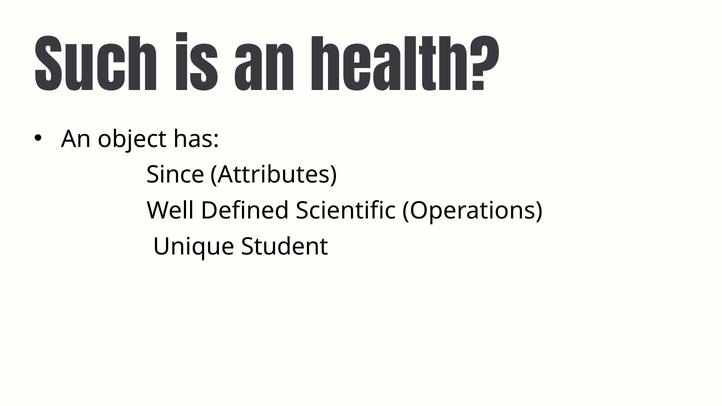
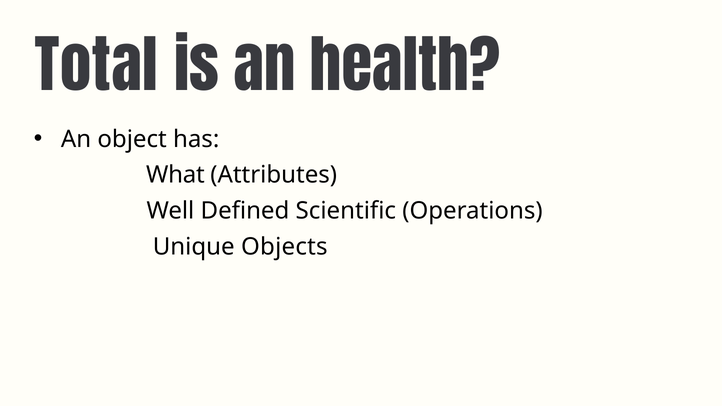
Such: Such -> Total
Since: Since -> What
Student: Student -> Objects
